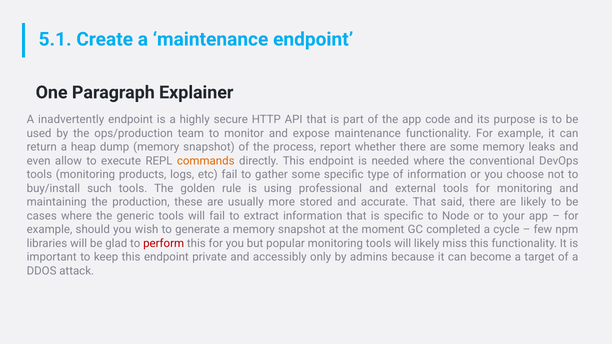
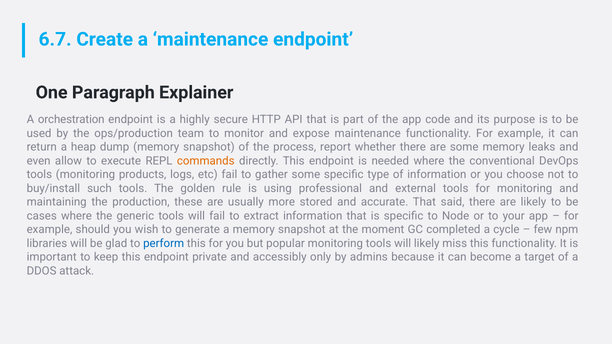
5.1: 5.1 -> 6.7
inadvertently: inadvertently -> orchestration
perform colour: red -> blue
